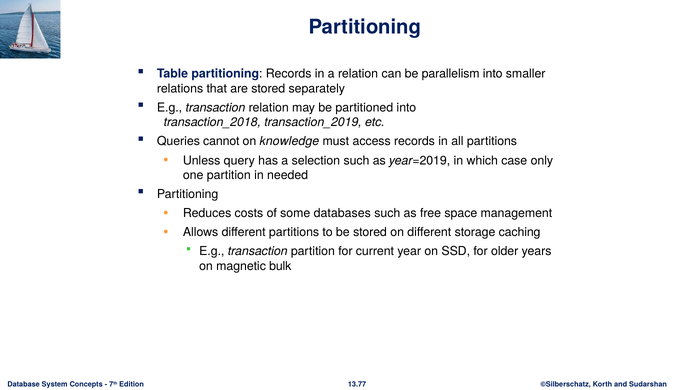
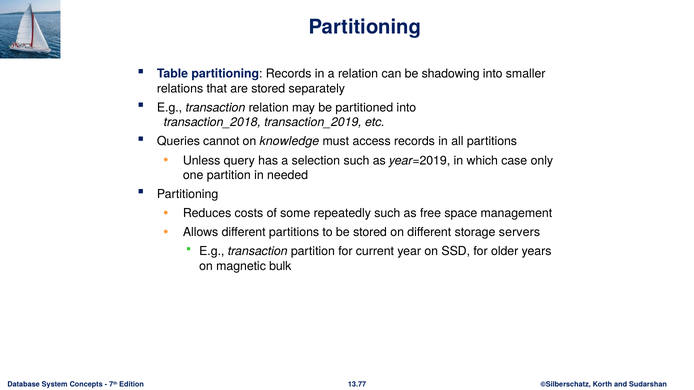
parallelism: parallelism -> shadowing
databases: databases -> repeatedly
caching: caching -> servers
